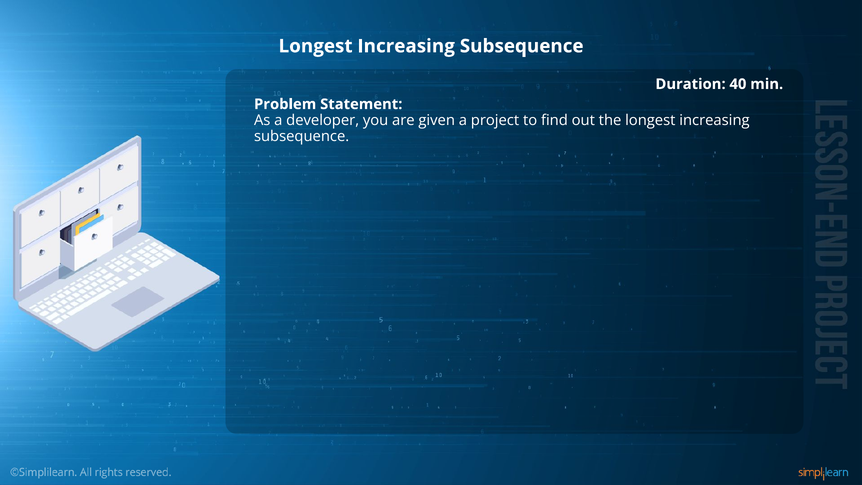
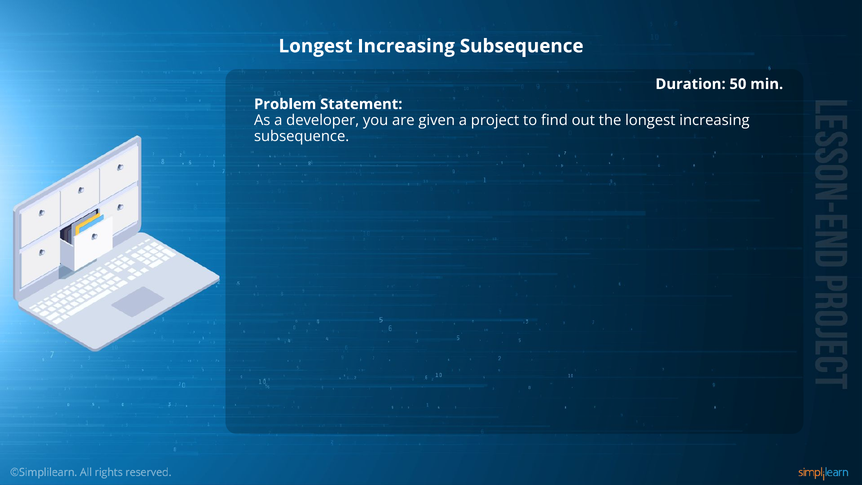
40: 40 -> 50
